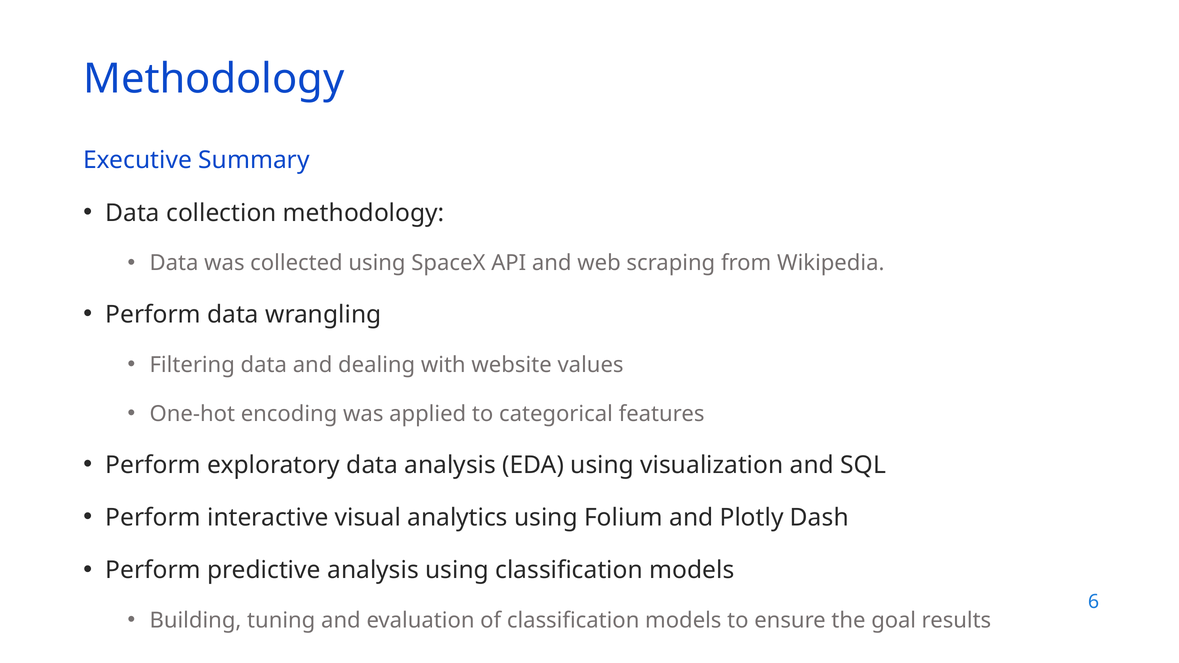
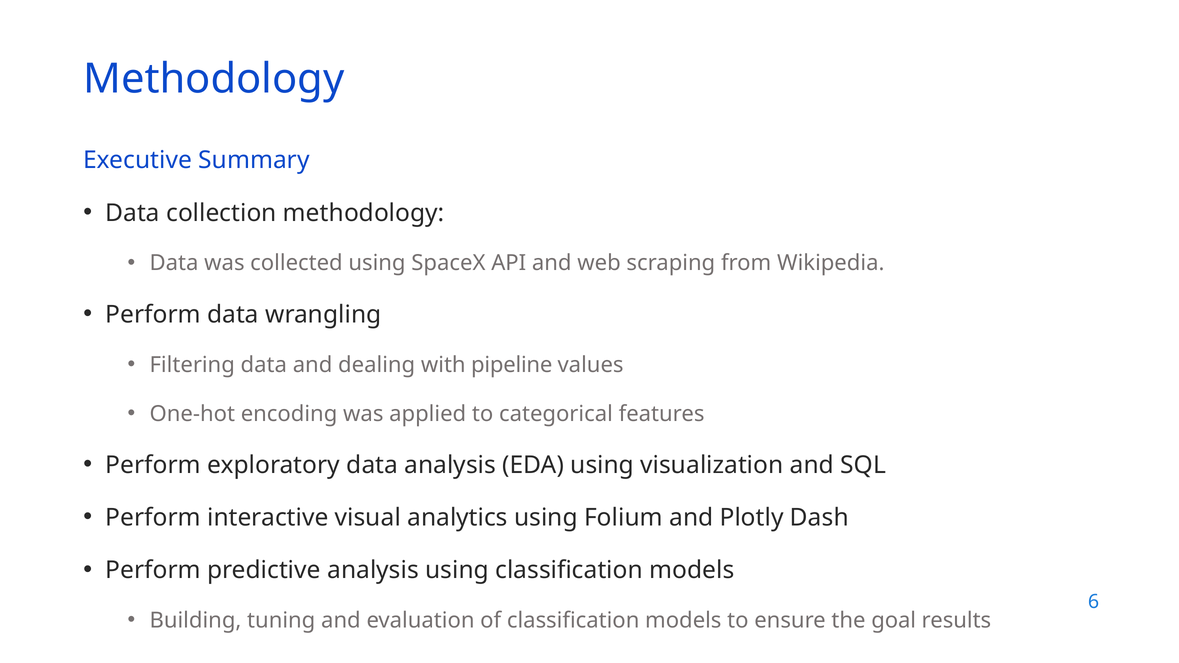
website: website -> pipeline
